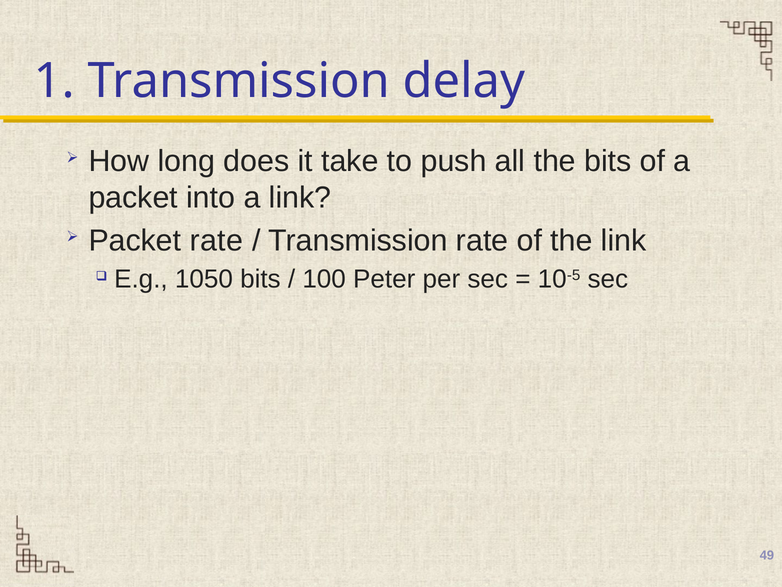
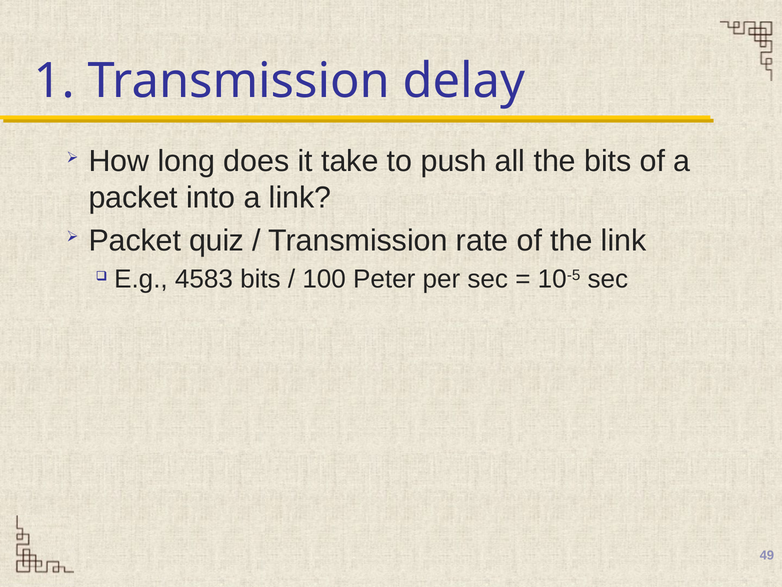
Packet rate: rate -> quiz
1050: 1050 -> 4583
